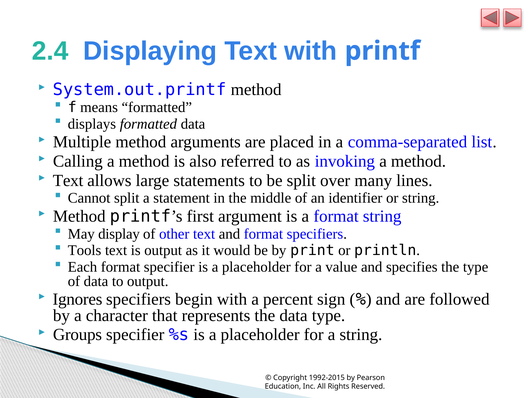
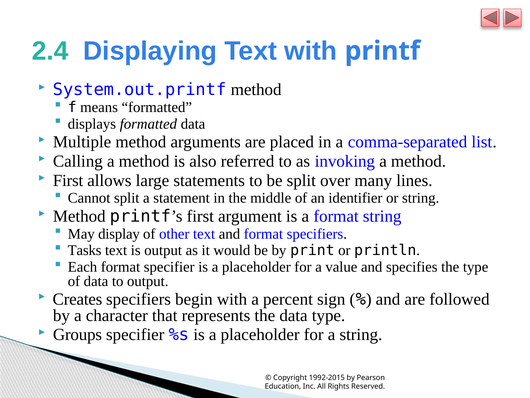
Text at (68, 180): Text -> First
Tools: Tools -> Tasks
Ignores: Ignores -> Creates
